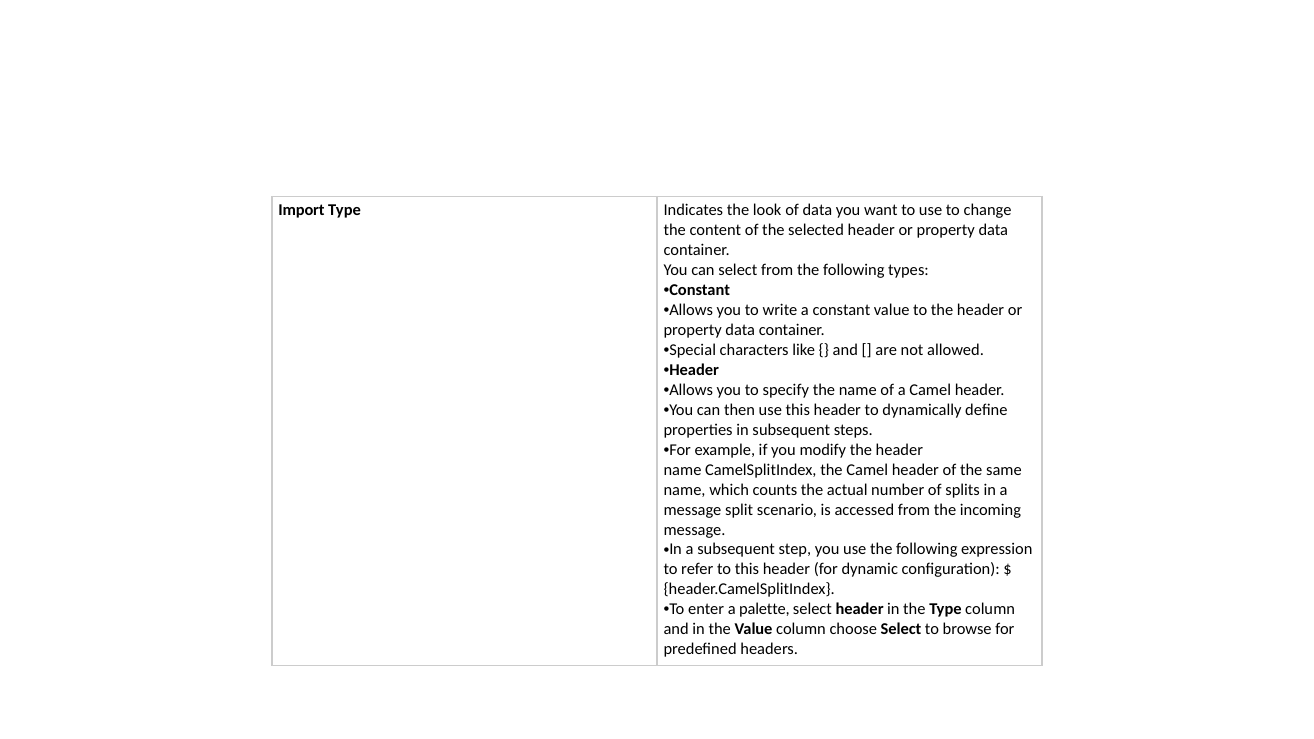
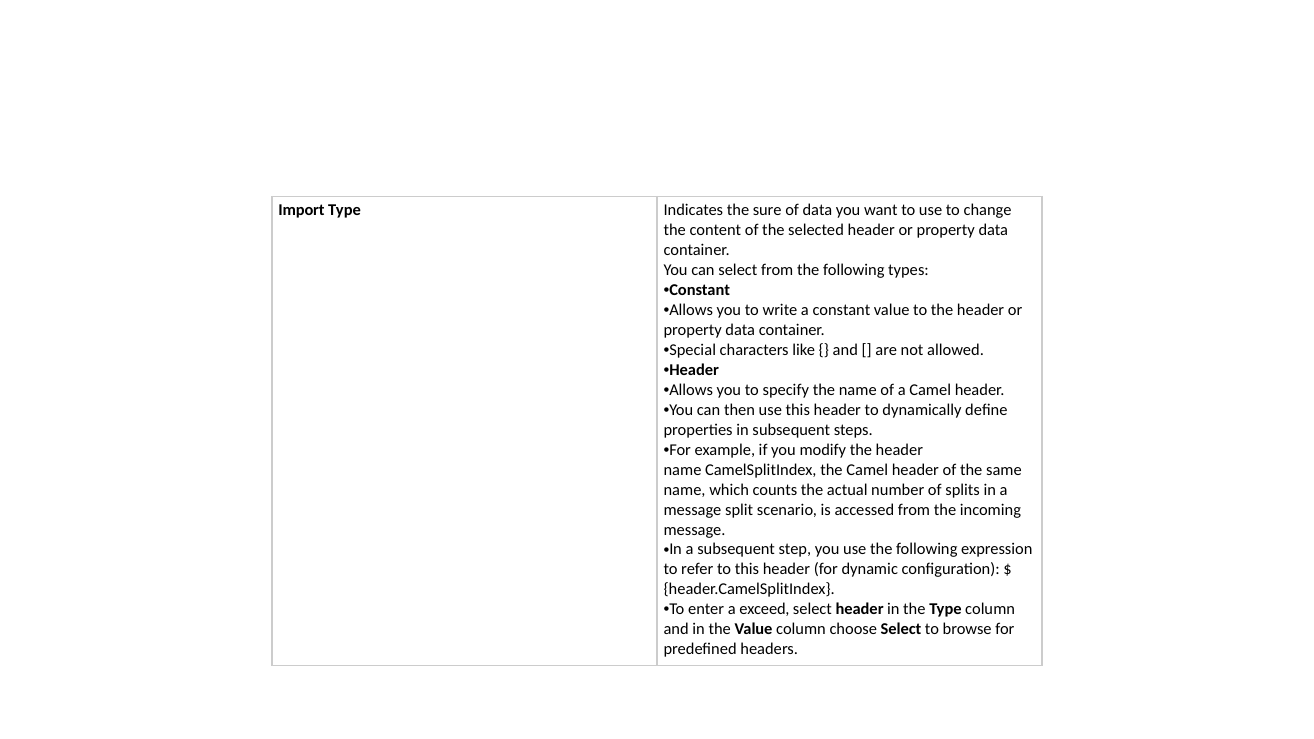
look: look -> sure
palette: palette -> exceed
